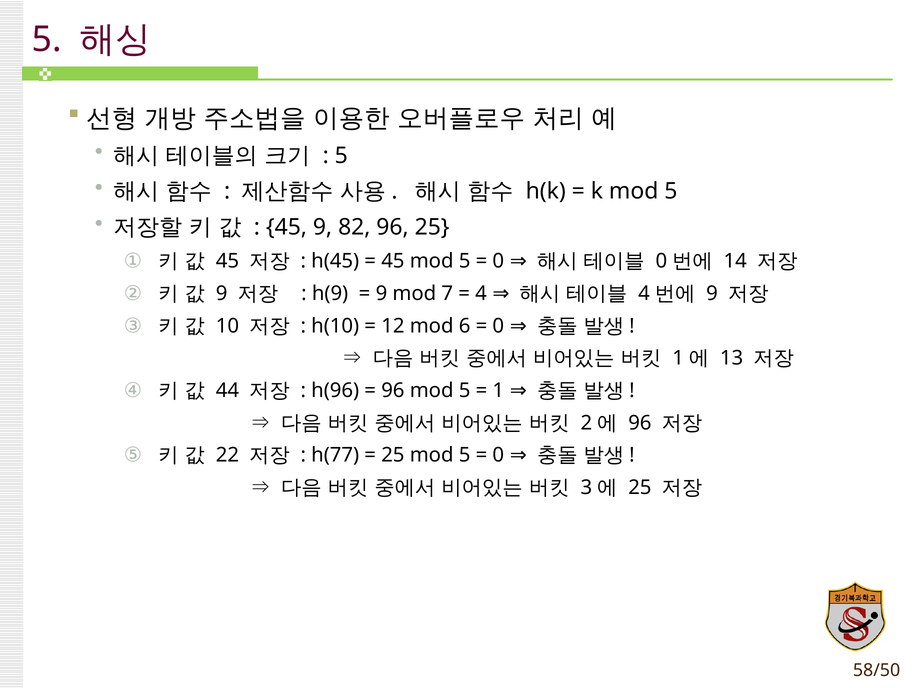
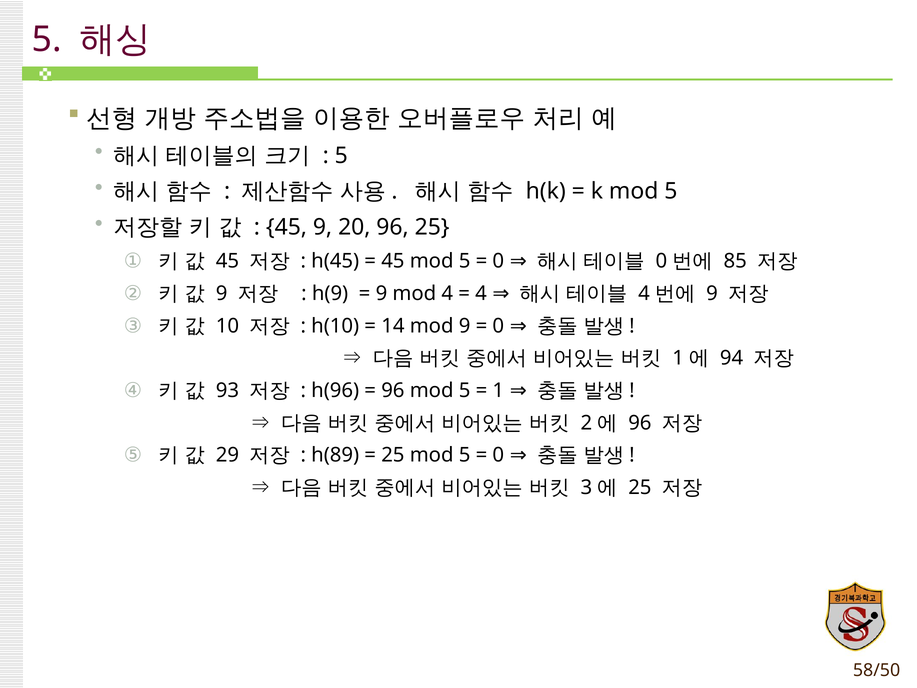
82: 82 -> 20
14: 14 -> 85
mod 7: 7 -> 4
12: 12 -> 14
mod 6: 6 -> 9
13: 13 -> 94
44: 44 -> 93
22: 22 -> 29
h(77: h(77 -> h(89
